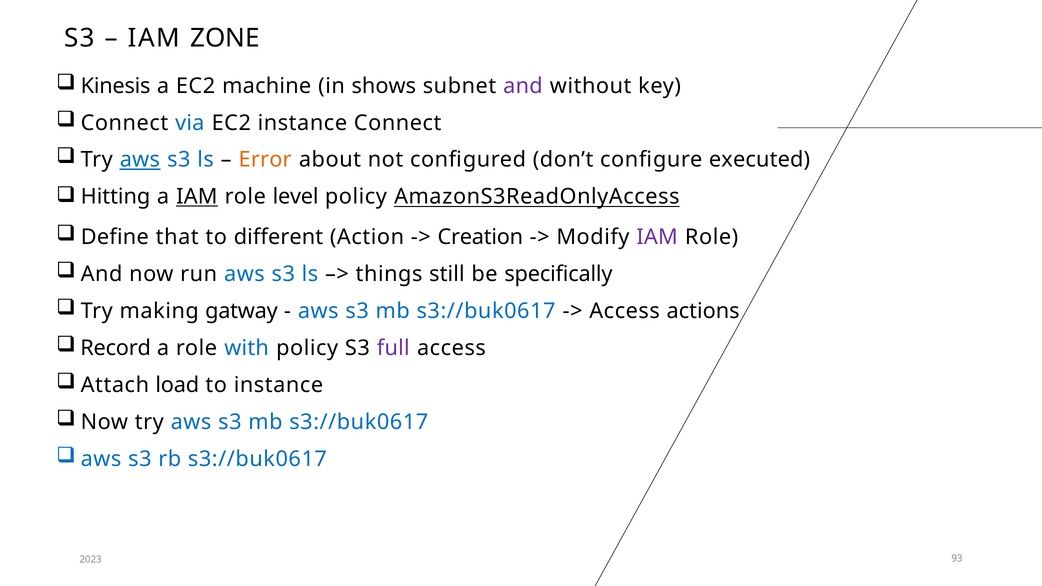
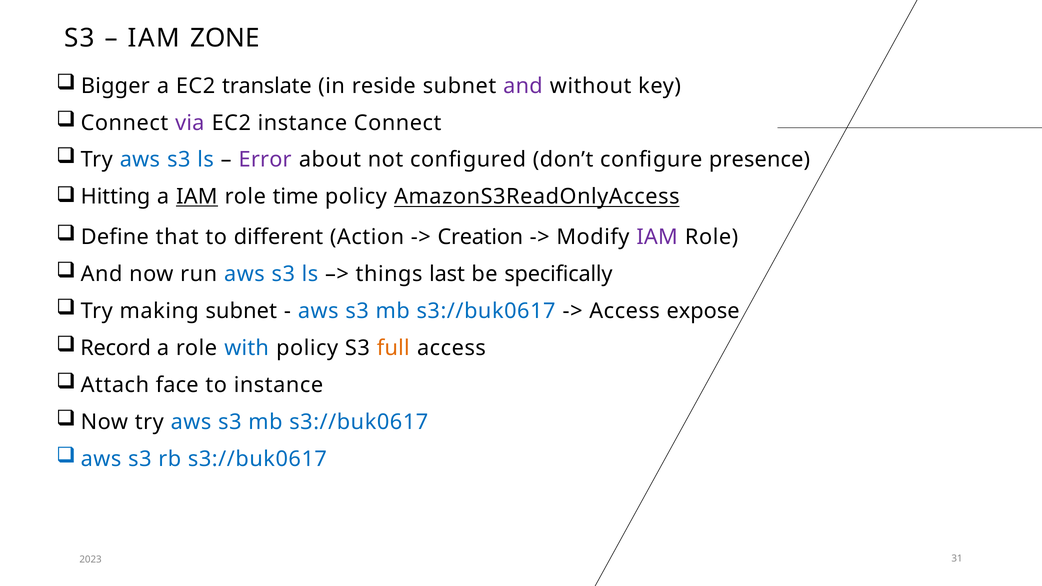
Kinesis: Kinesis -> Bigger
machine: machine -> translate
shows: shows -> reside
via colour: blue -> purple
aws at (140, 160) underline: present -> none
Error colour: orange -> purple
executed: executed -> presence
level: level -> time
still: still -> last
making gatway: gatway -> subnet
actions: actions -> expose
full colour: purple -> orange
load: load -> face
93: 93 -> 31
